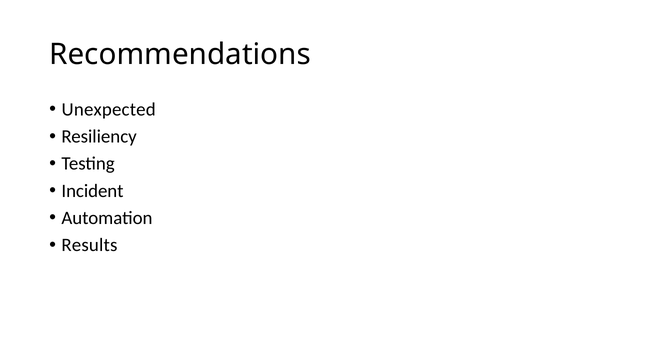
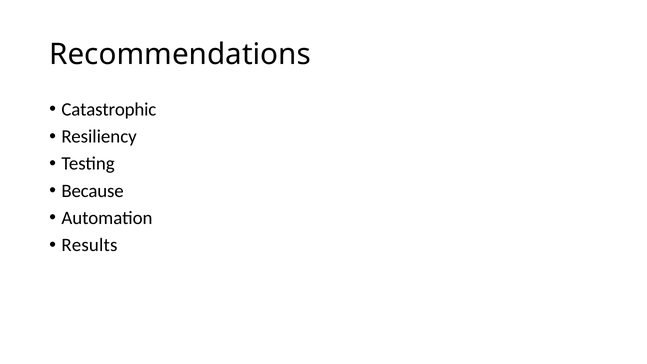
Unexpected: Unexpected -> Catastrophic
Incident: Incident -> Because
